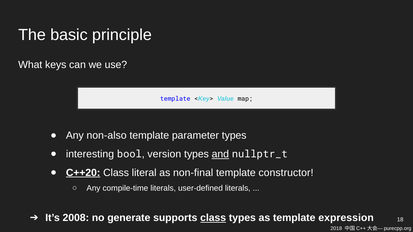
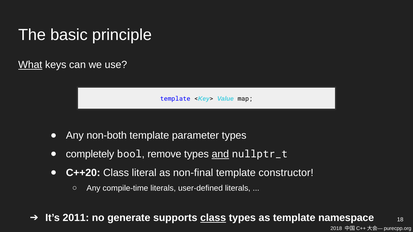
What underline: none -> present
non-also: non-also -> non-both
interesting: interesting -> completely
version: version -> remove
C++20 underline: present -> none
2008: 2008 -> 2011
expression: expression -> namespace
